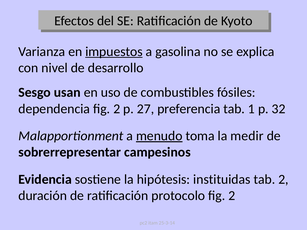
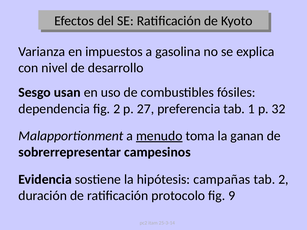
impuestos underline: present -> none
medir: medir -> ganan
instituidas: instituidas -> campañas
protocolo fig 2: 2 -> 9
